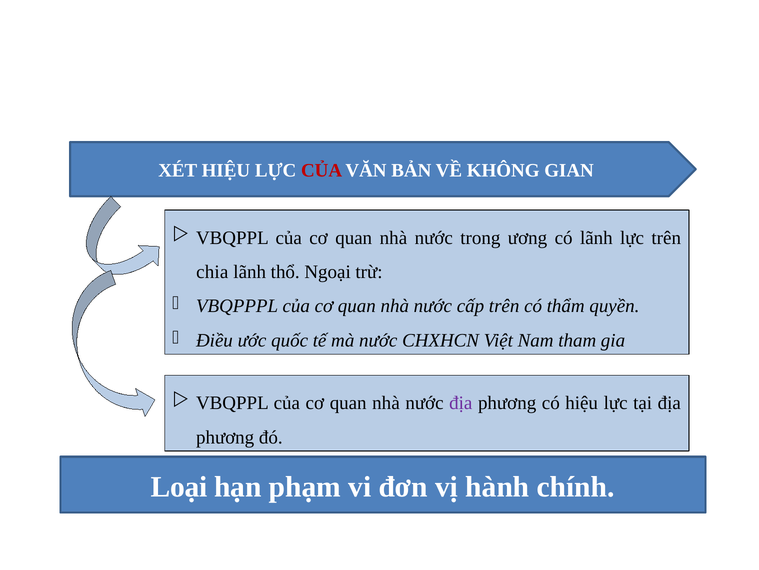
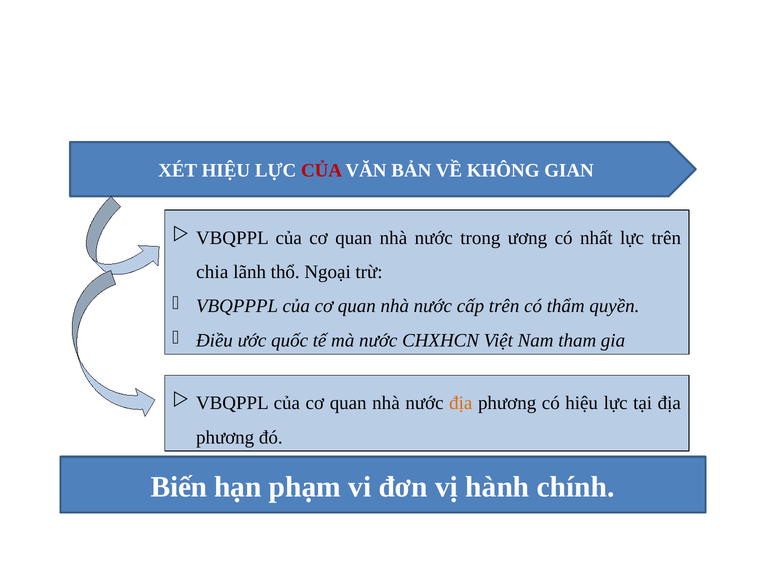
có lãnh: lãnh -> nhất
địa at (461, 403) colour: purple -> orange
Loại: Loại -> Biến
